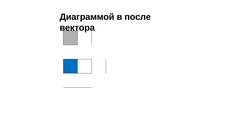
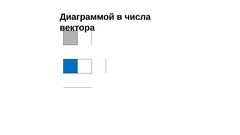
после: после -> числа
